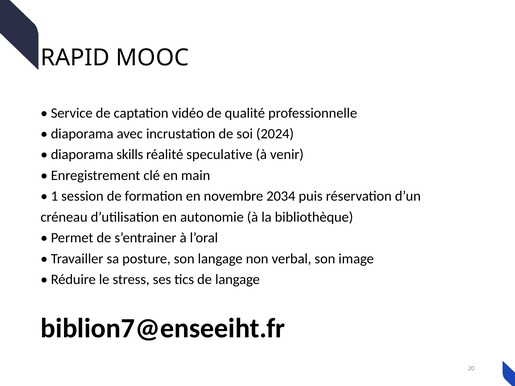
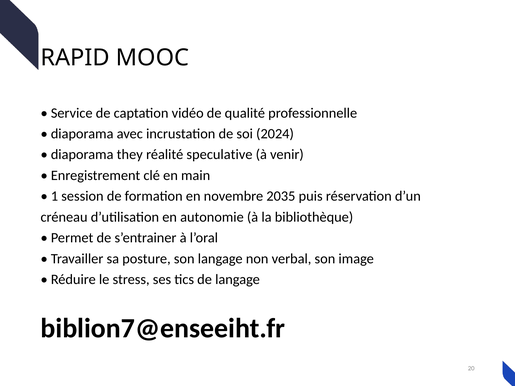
skills: skills -> they
2034: 2034 -> 2035
